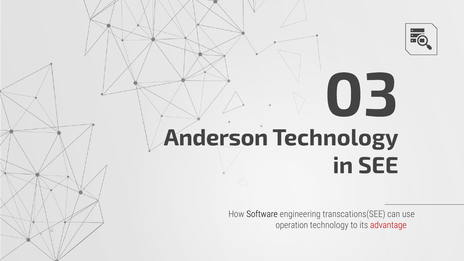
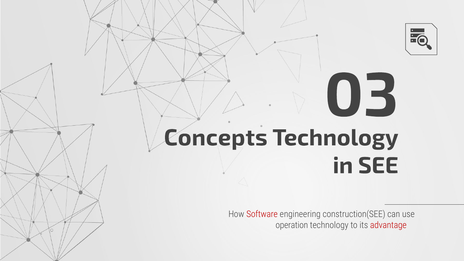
Anderson: Anderson -> Concepts
Software colour: black -> red
transcations(SEE: transcations(SEE -> construction(SEE
